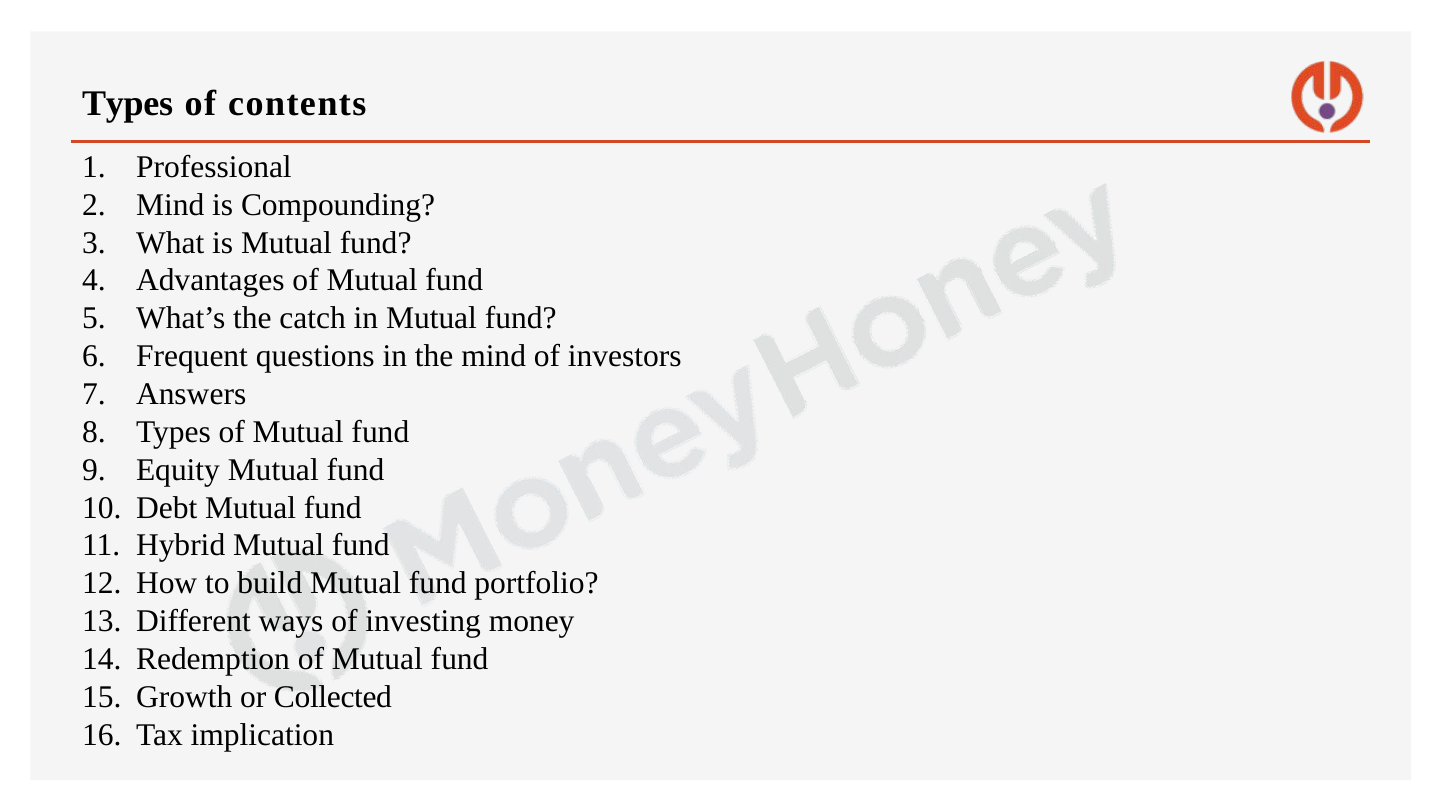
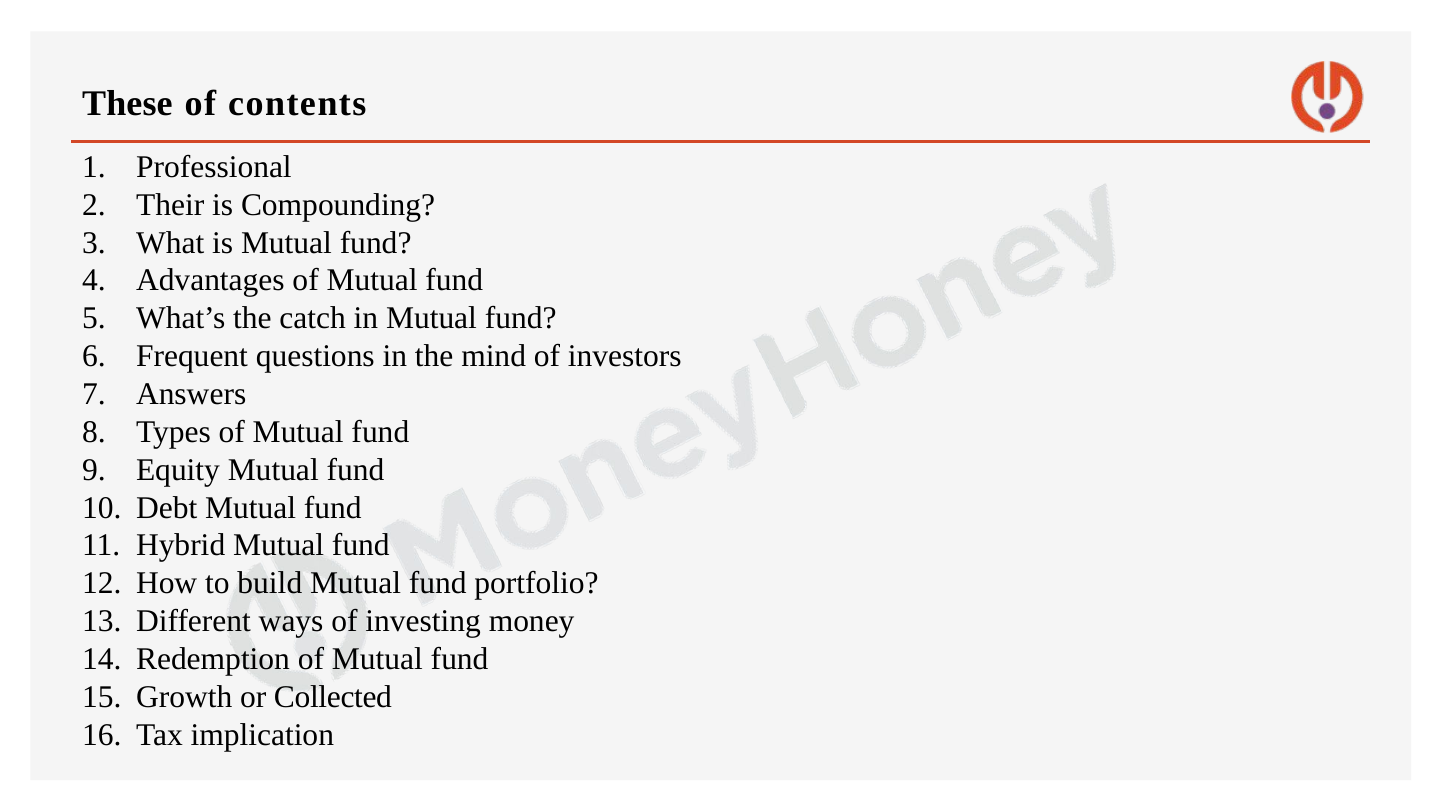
Types at (128, 103): Types -> These
Mind at (170, 205): Mind -> Their
